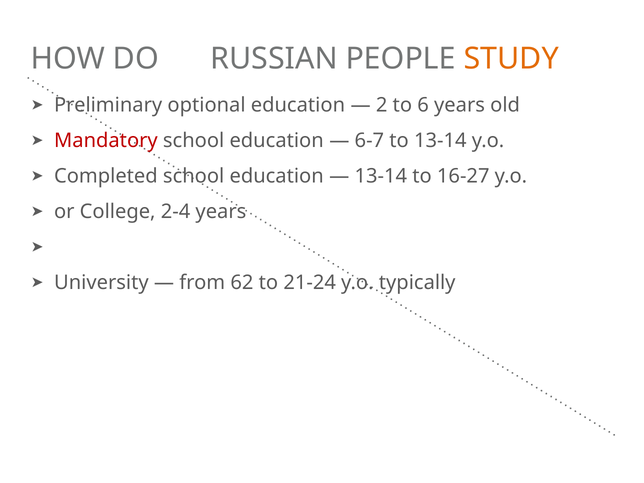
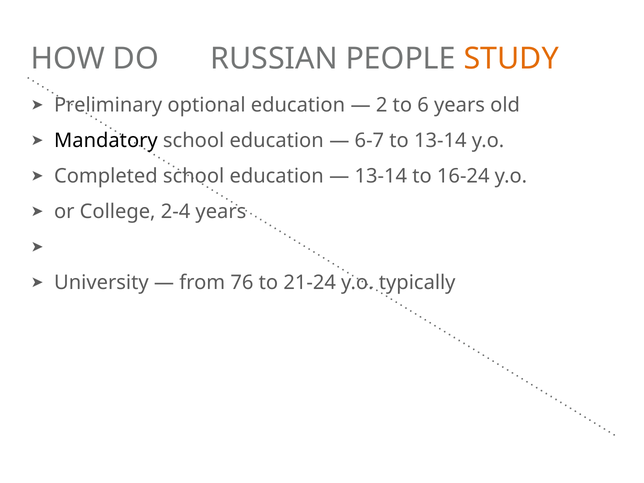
Mandatory colour: red -> black
16-27: 16-27 -> 16-24
62: 62 -> 76
